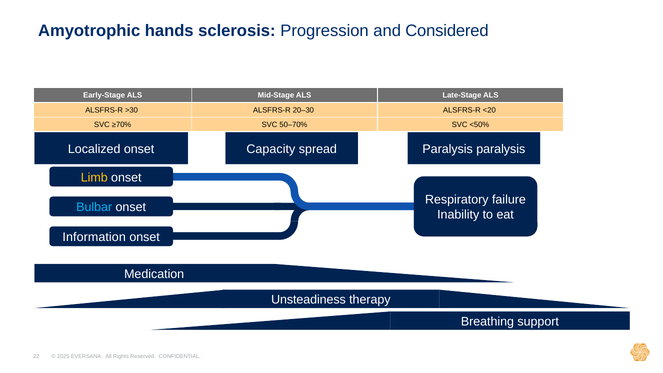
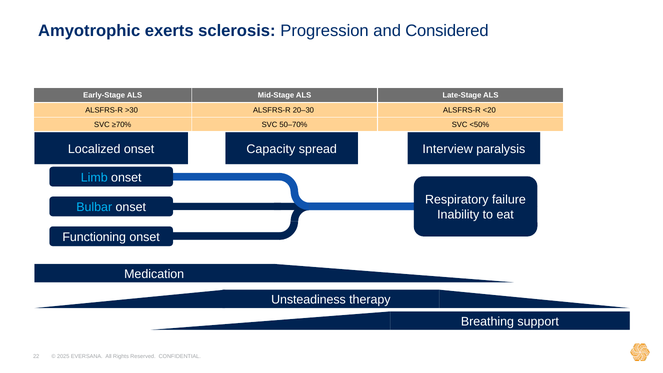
hands: hands -> exerts
onset Paralysis: Paralysis -> Interview
Limb colour: yellow -> light blue
Information: Information -> Functioning
